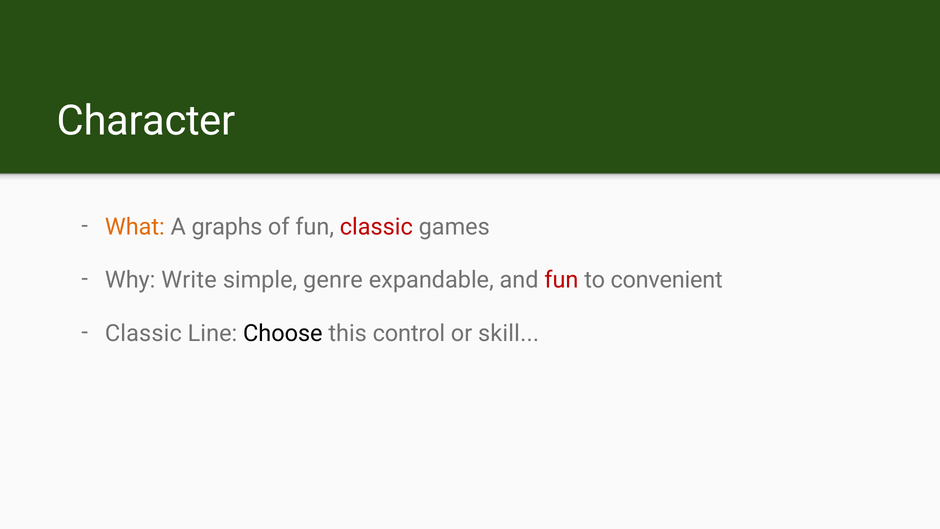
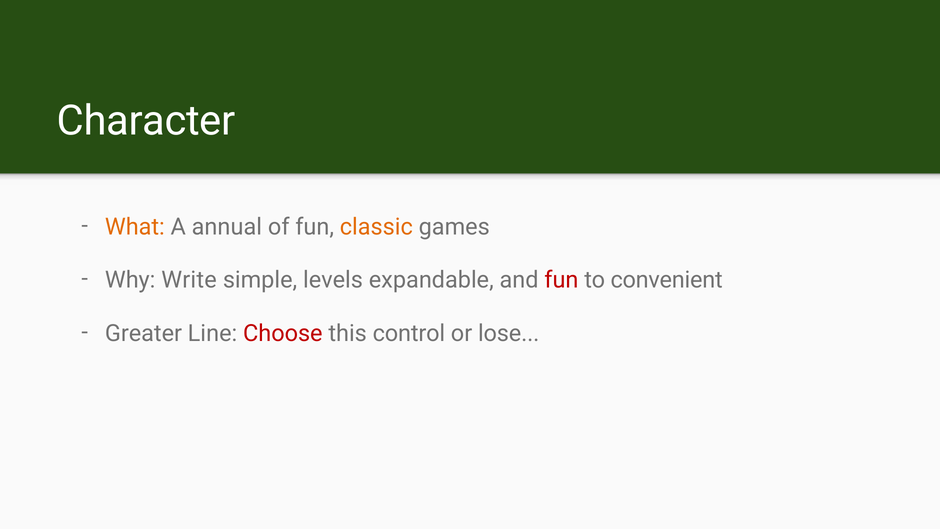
graphs: graphs -> annual
classic at (376, 227) colour: red -> orange
genre: genre -> levels
Classic at (143, 333): Classic -> Greater
Choose colour: black -> red
skill: skill -> lose
